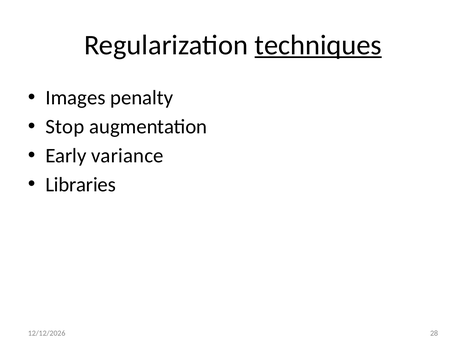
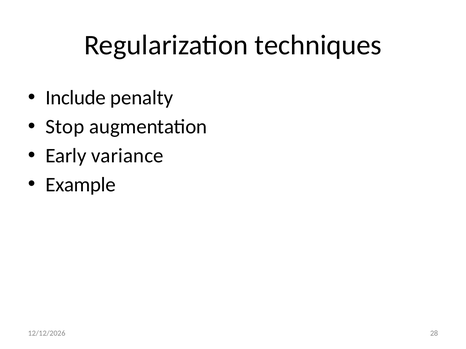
techniques underline: present -> none
Images: Images -> Include
Libraries: Libraries -> Example
